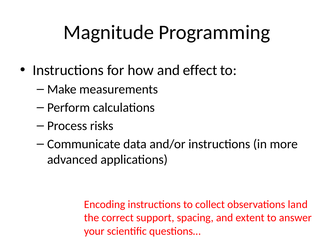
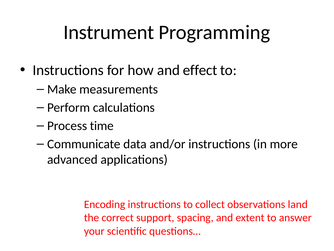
Magnitude: Magnitude -> Instrument
risks: risks -> time
